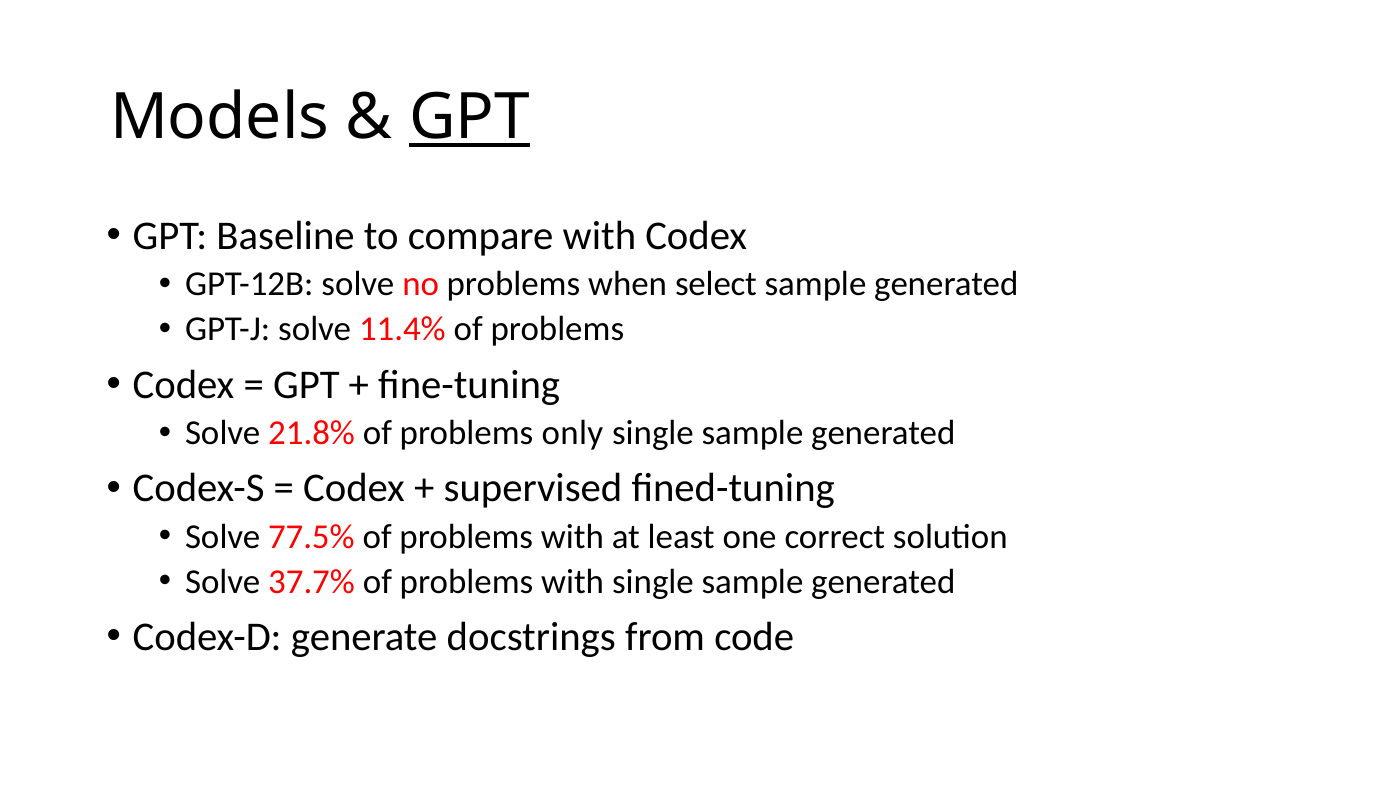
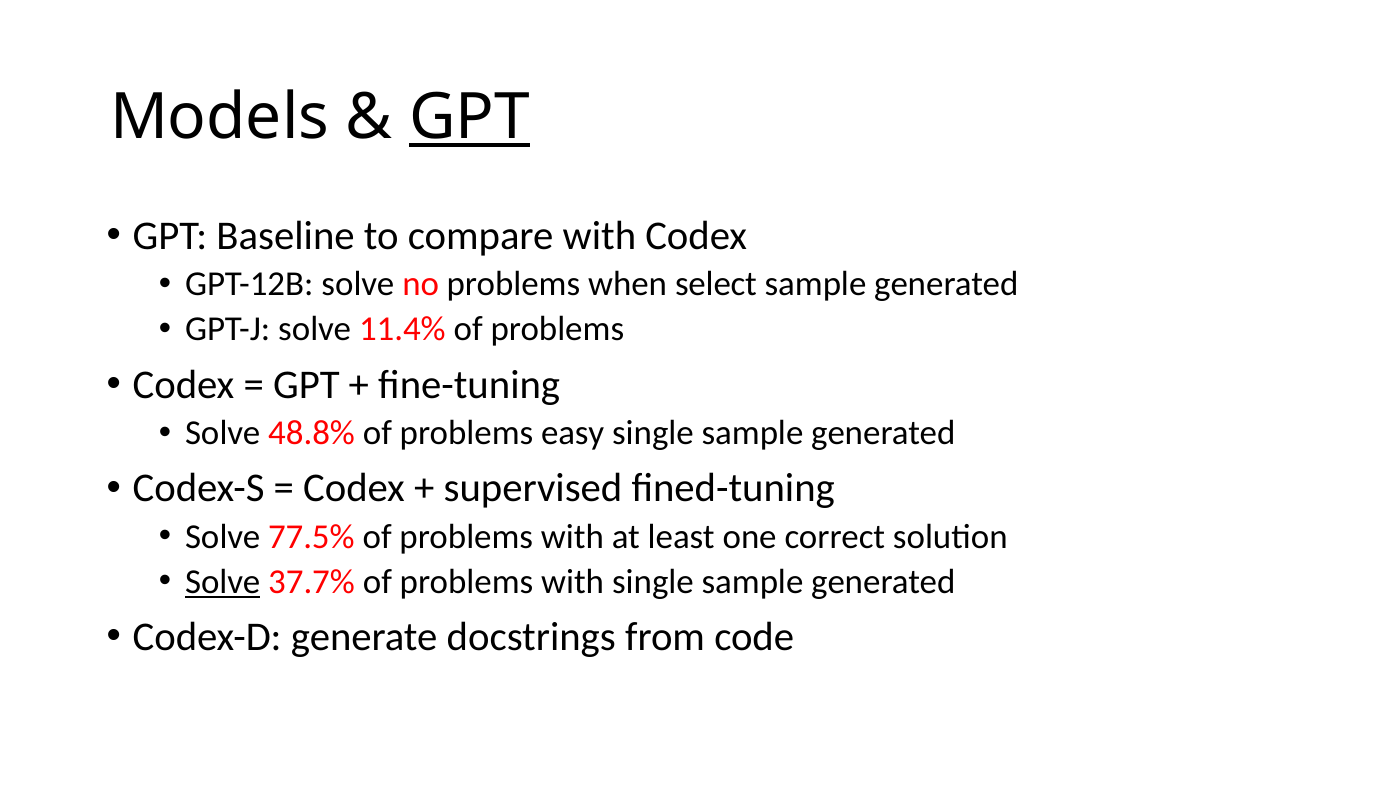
21.8%: 21.8% -> 48.8%
only: only -> easy
Solve at (223, 581) underline: none -> present
